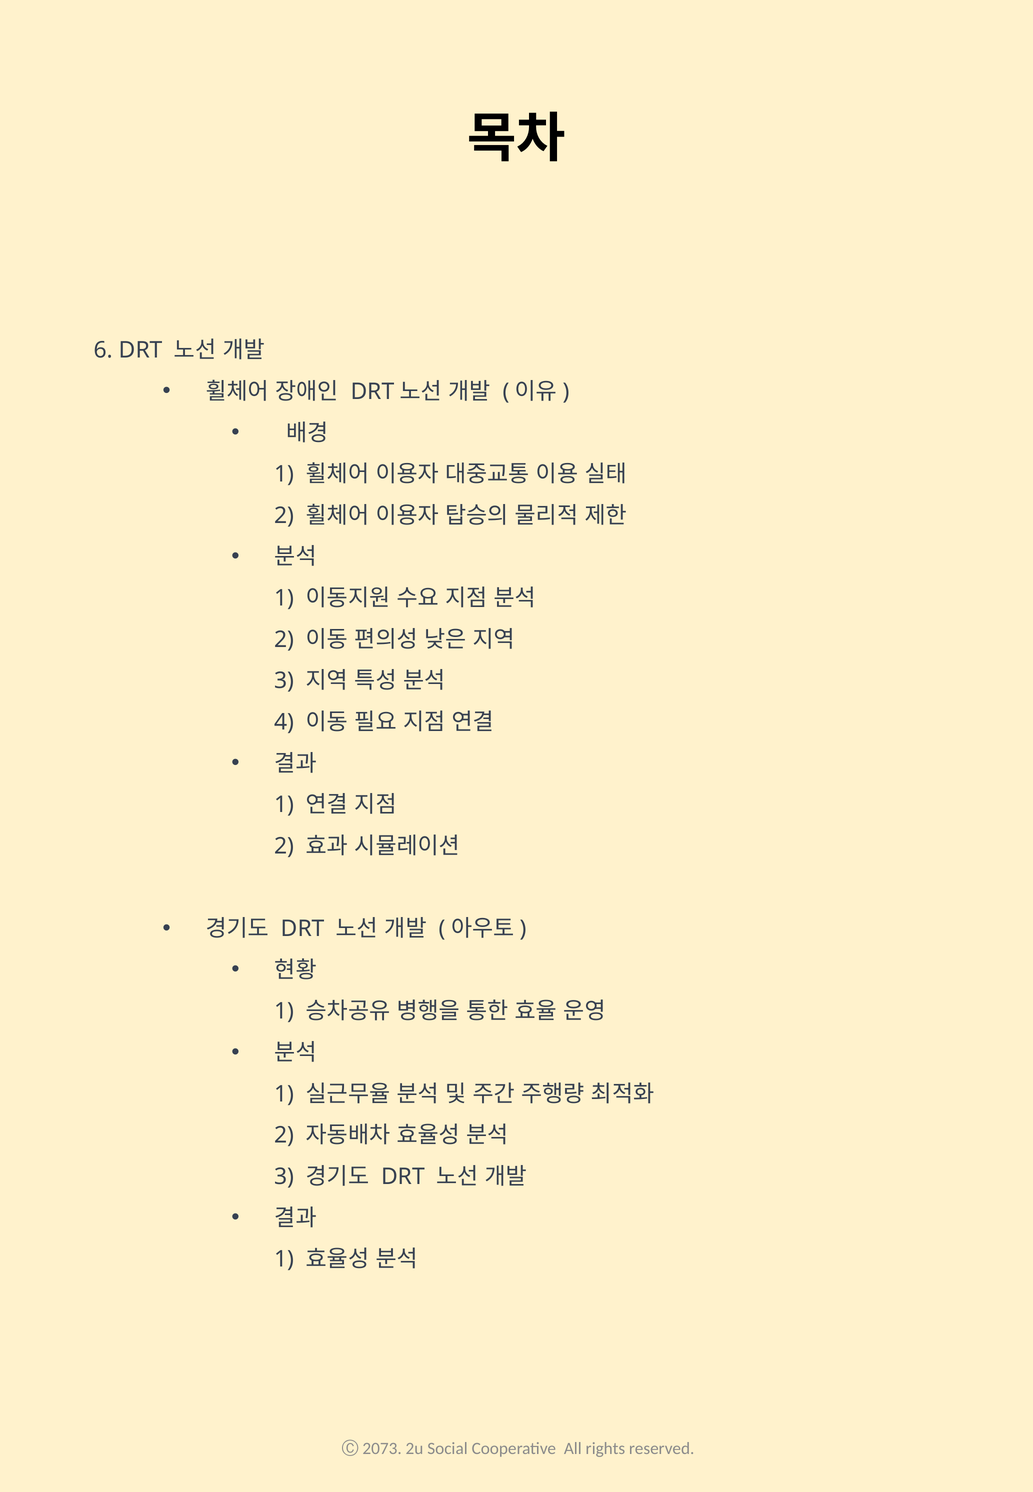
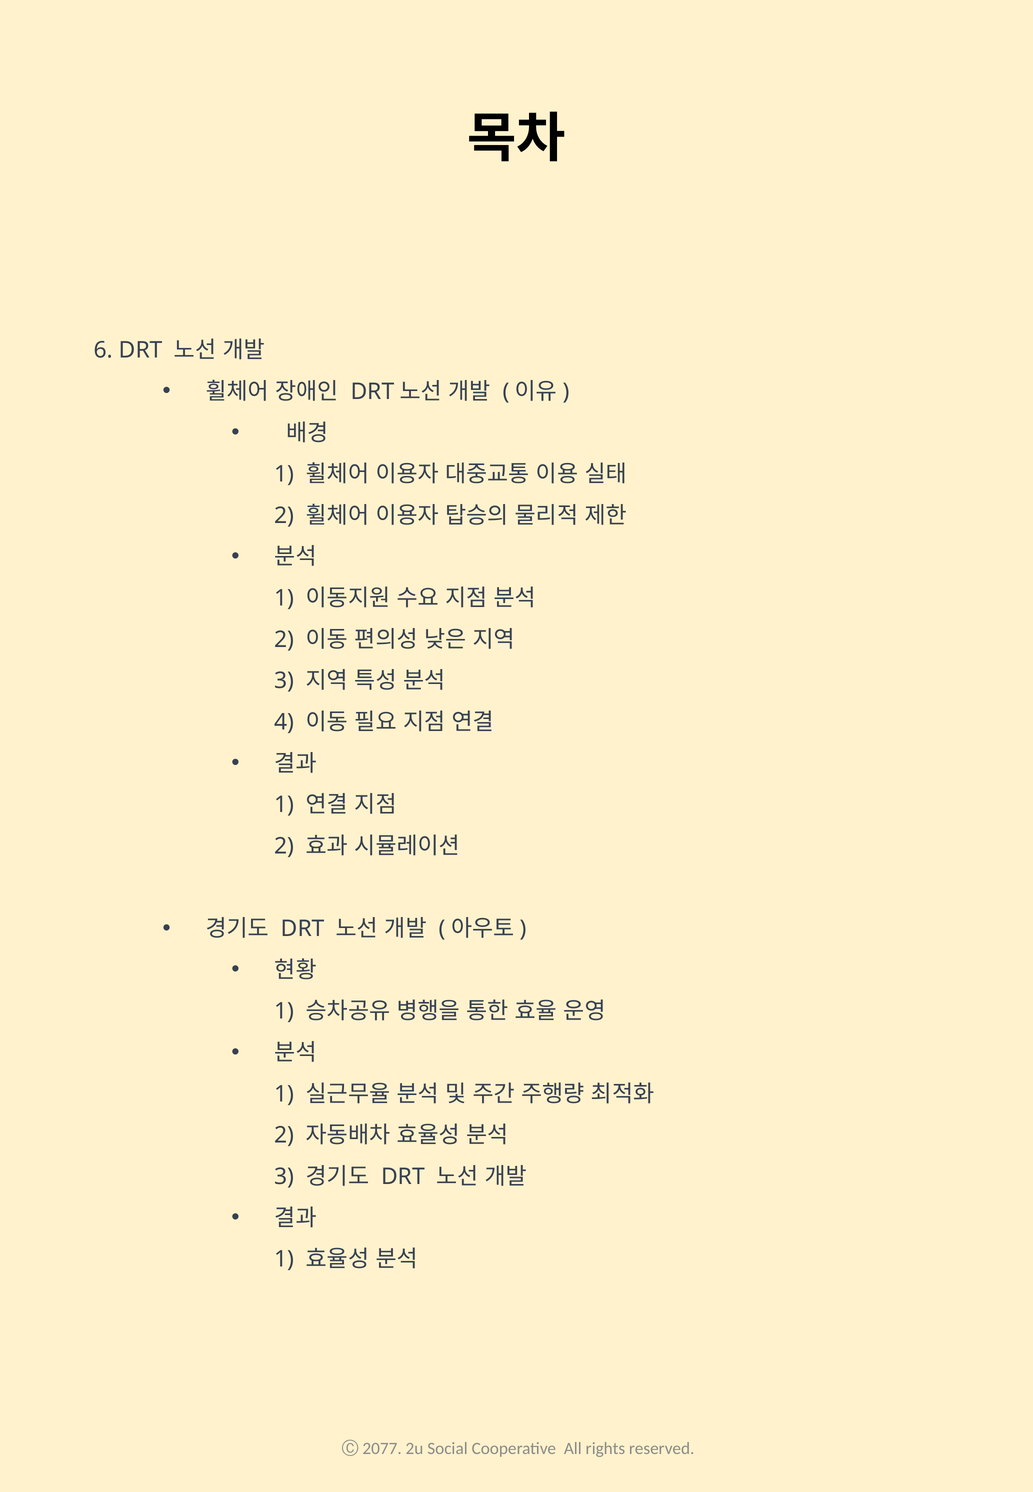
2073: 2073 -> 2077
